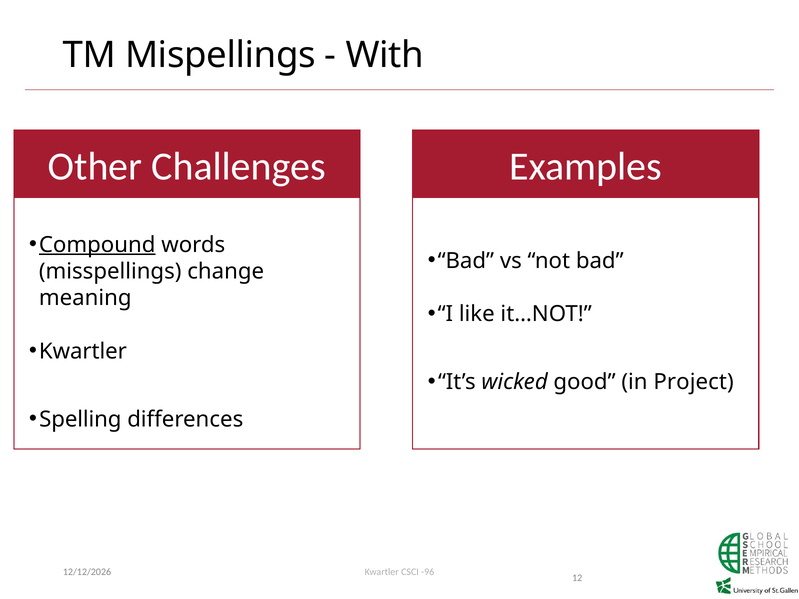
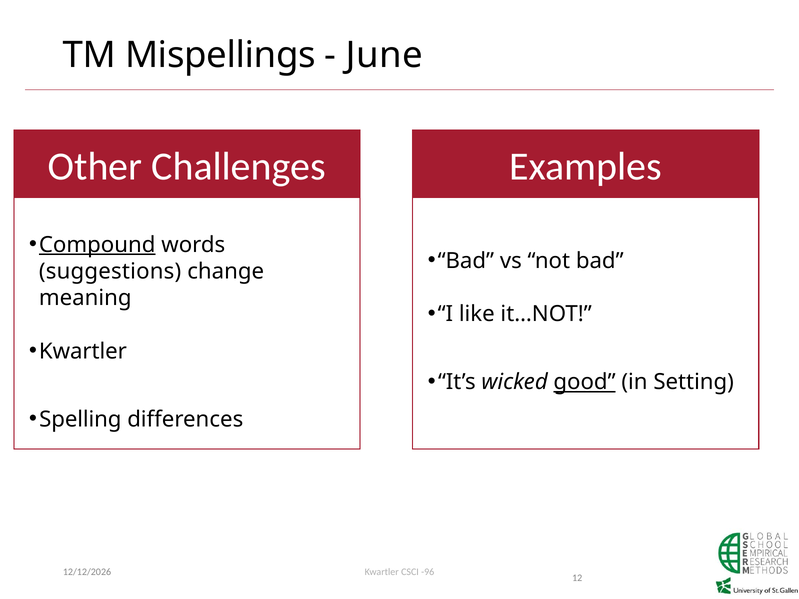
With: With -> June
misspellings: misspellings -> suggestions
good underline: none -> present
Project: Project -> Setting
